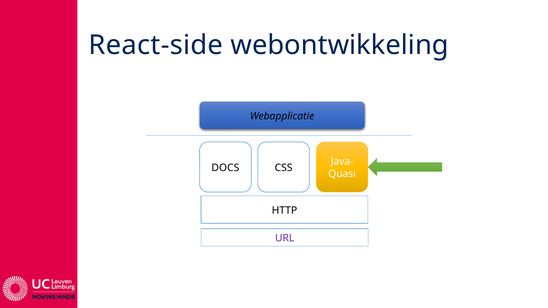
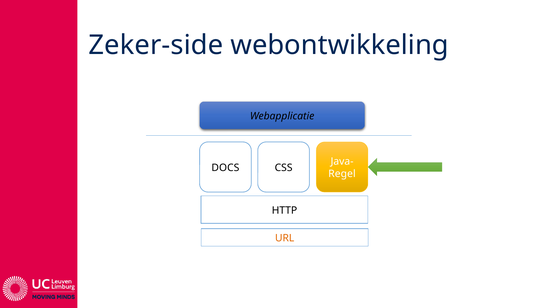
React-side: React-side -> Zeker-side
Quasi: Quasi -> Regel
URL colour: purple -> orange
